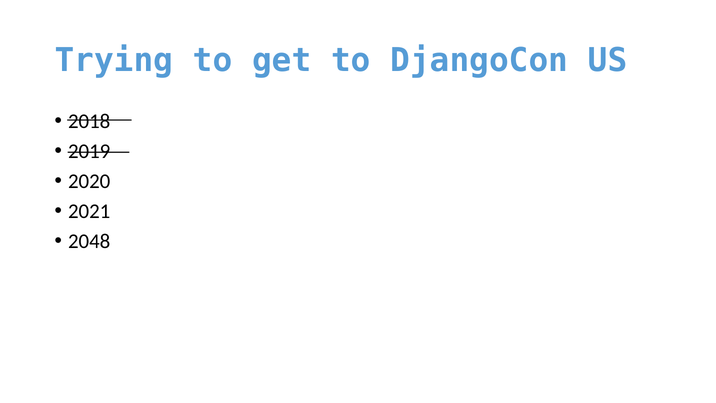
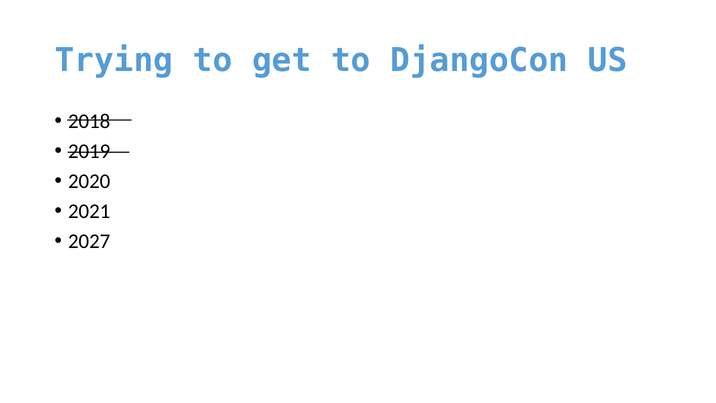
2048: 2048 -> 2027
